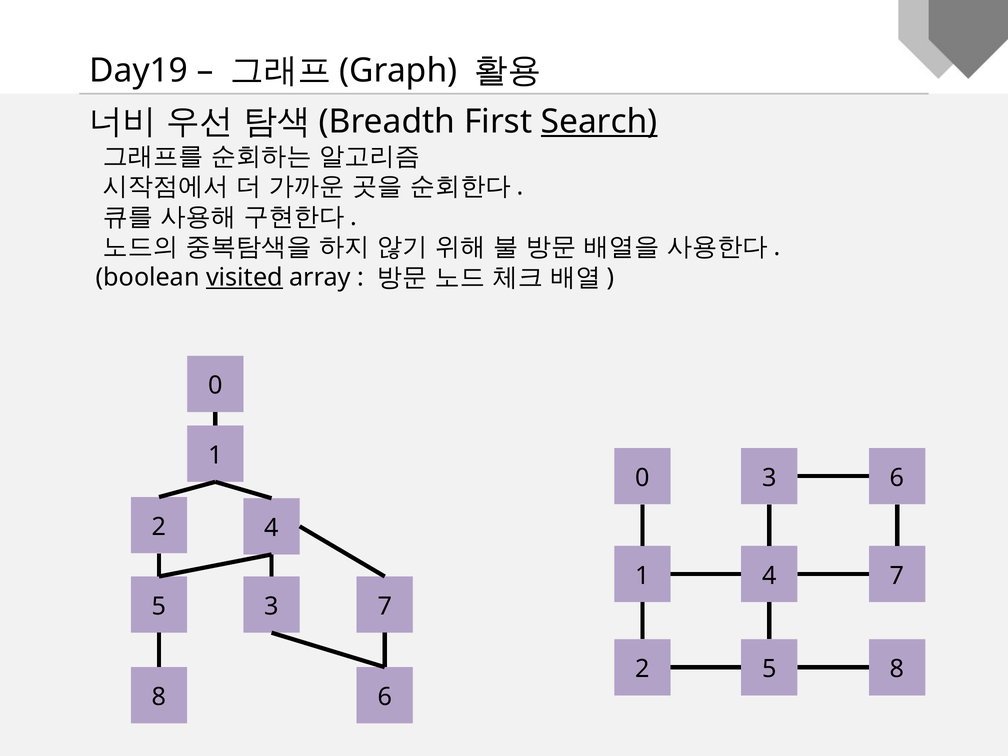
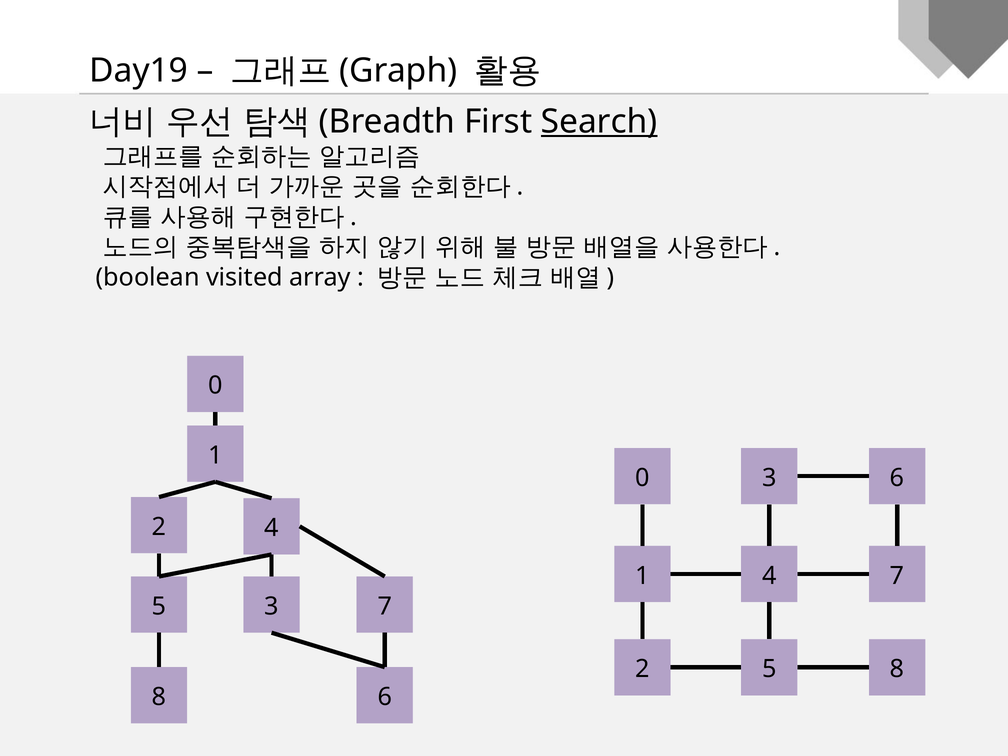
visited underline: present -> none
